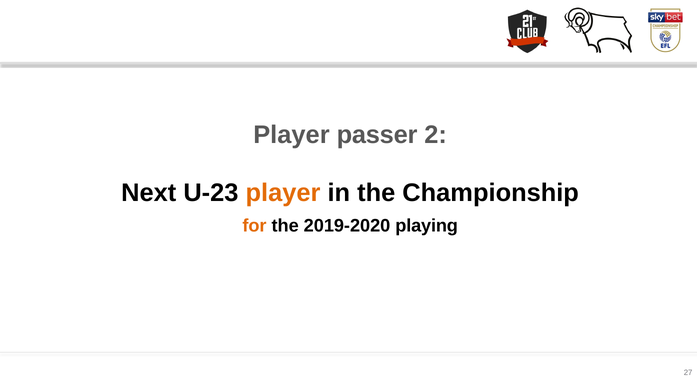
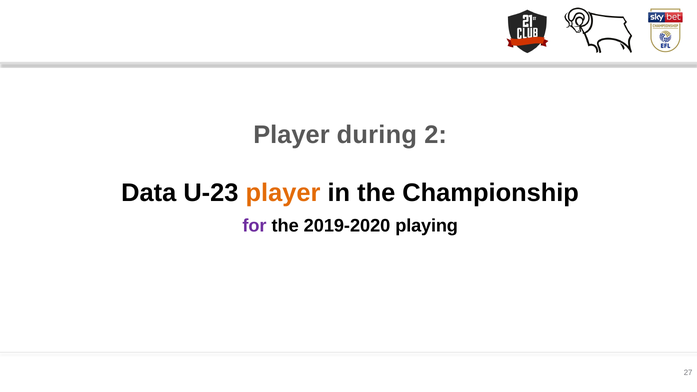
passer: passer -> during
Next: Next -> Data
for colour: orange -> purple
